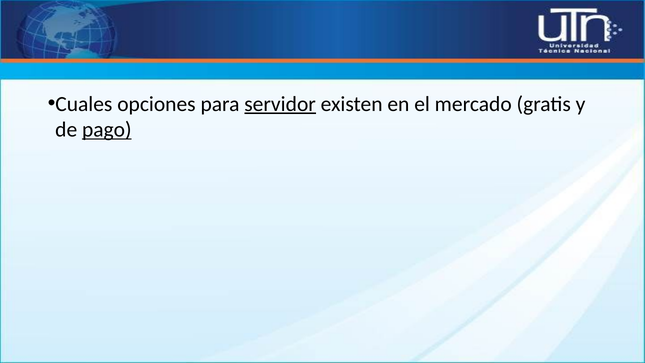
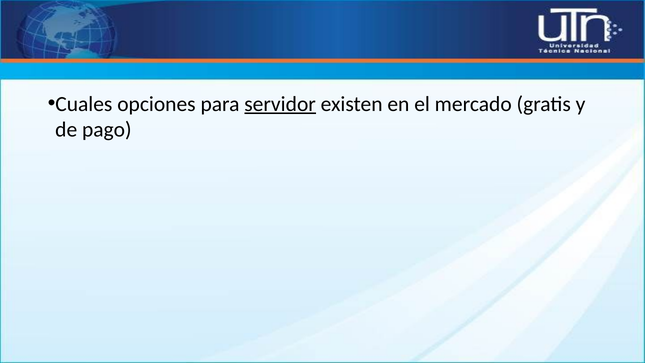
pago underline: present -> none
